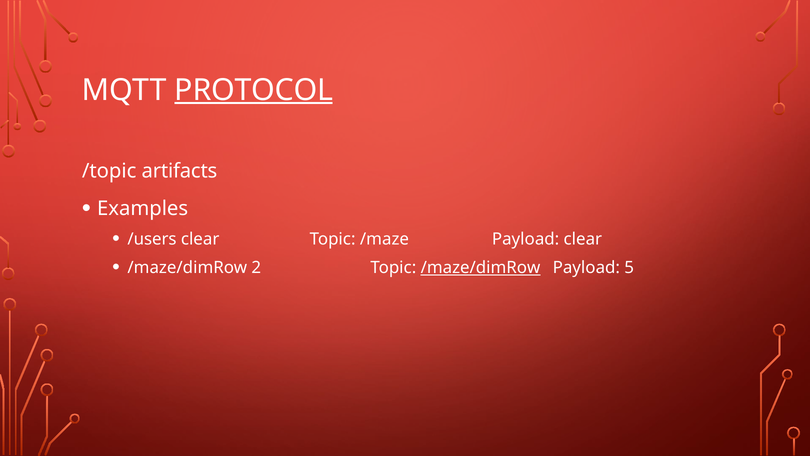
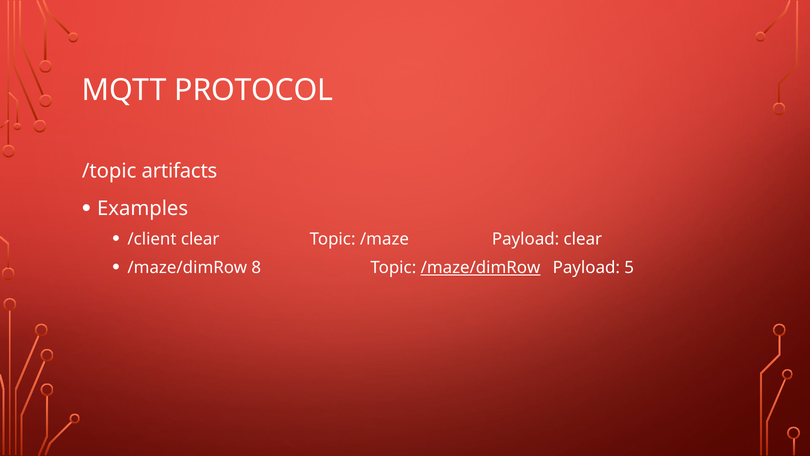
PROTOCOL underline: present -> none
/users: /users -> /client
2: 2 -> 8
